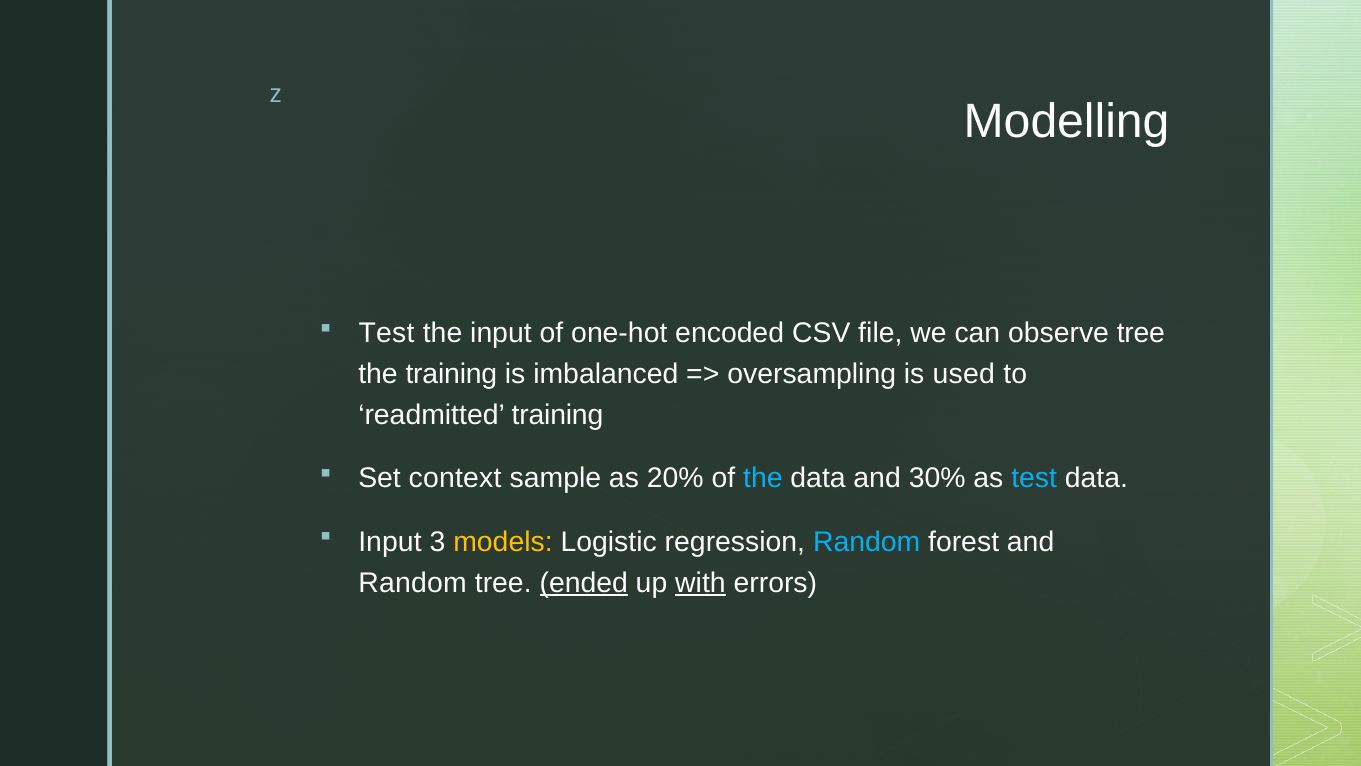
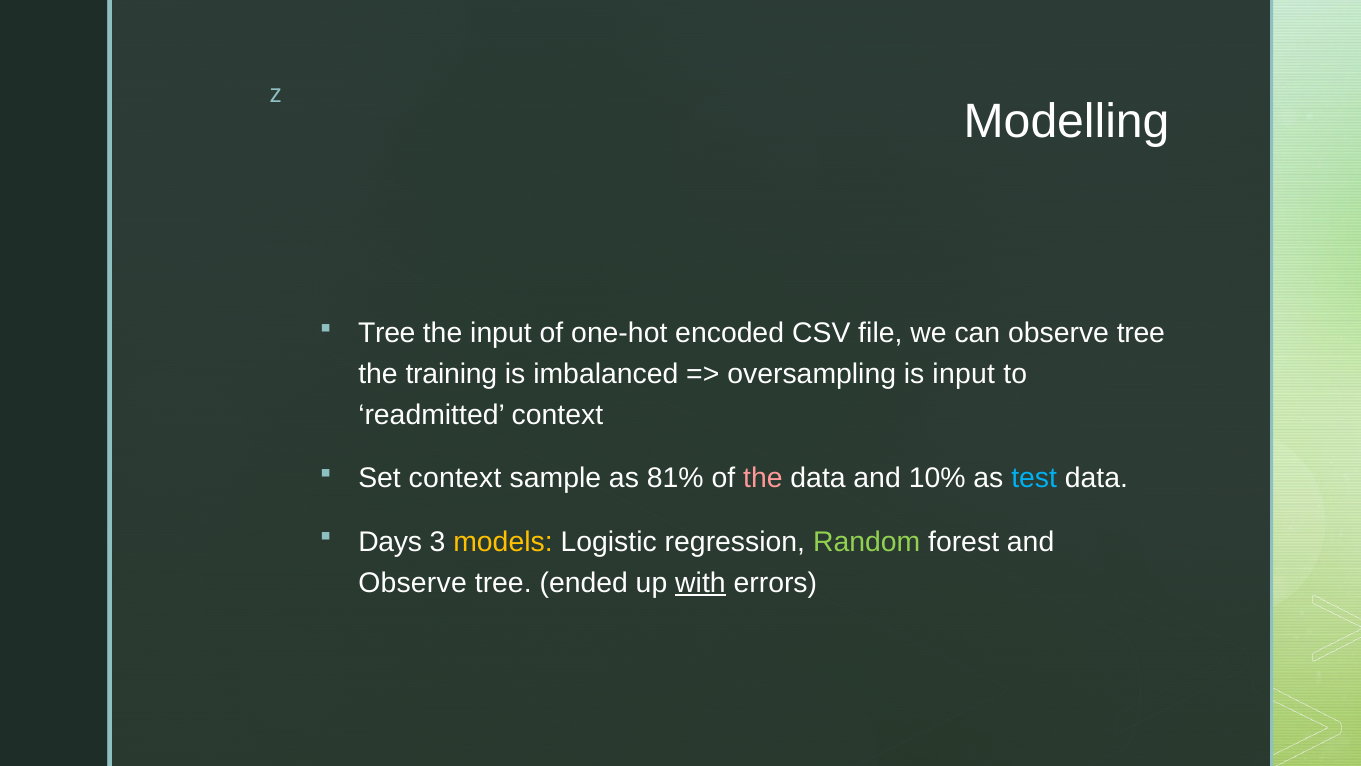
Test at (387, 333): Test -> Tree
is used: used -> input
readmitted training: training -> context
20%: 20% -> 81%
the at (763, 478) colour: light blue -> pink
30%: 30% -> 10%
Input at (390, 542): Input -> Days
Random at (867, 542) colour: light blue -> light green
Random at (413, 582): Random -> Observe
ended underline: present -> none
